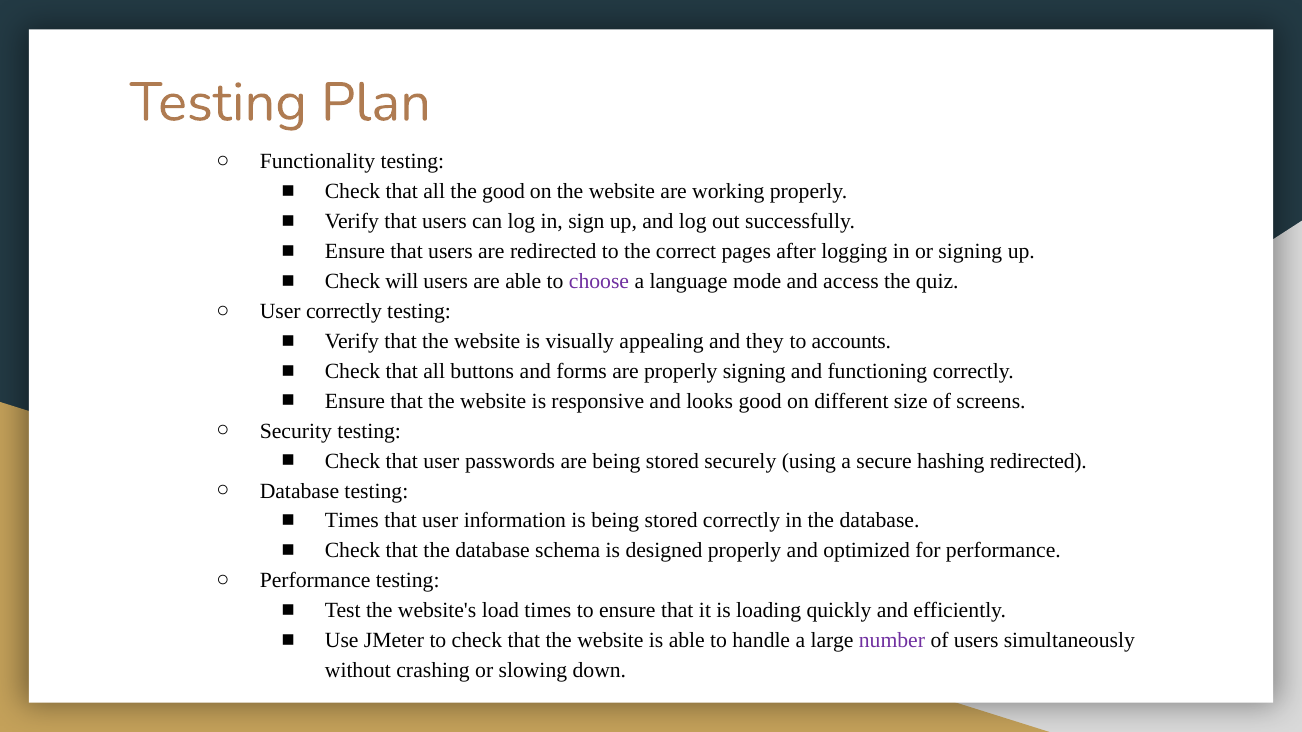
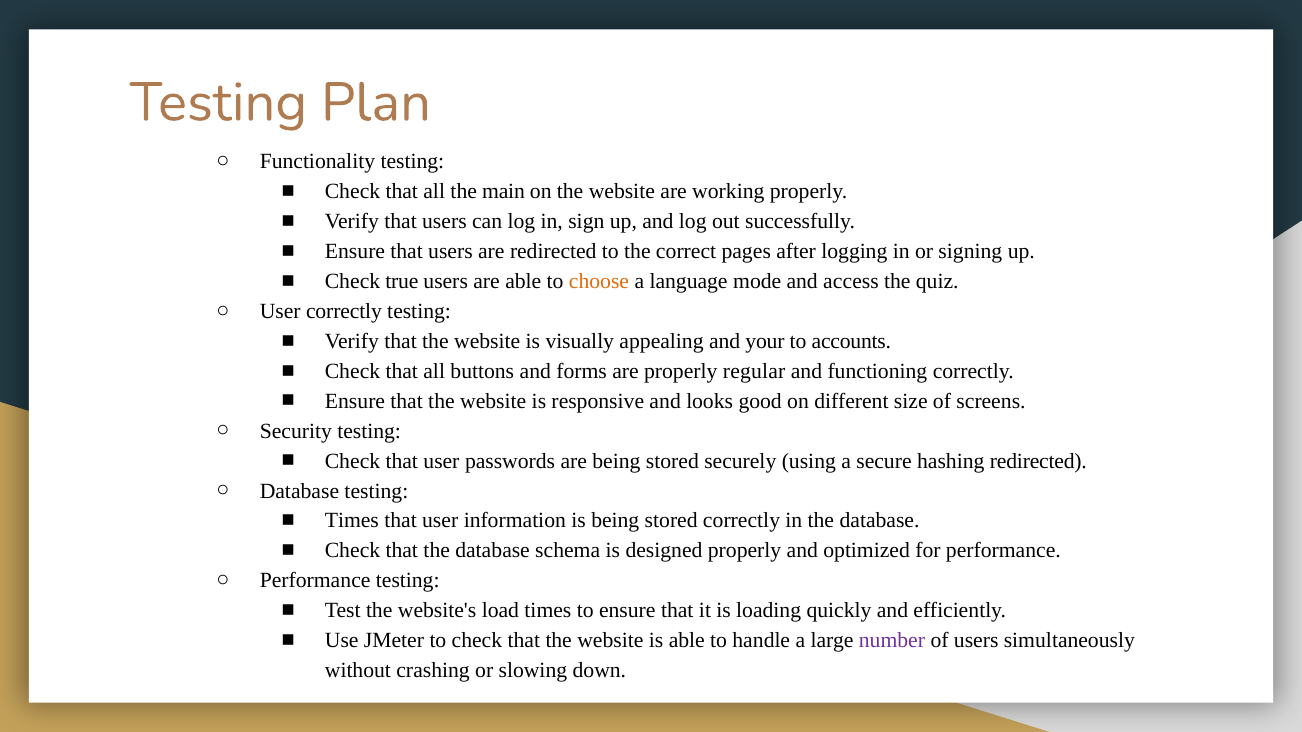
the good: good -> main
will: will -> true
choose colour: purple -> orange
they: they -> your
properly signing: signing -> regular
